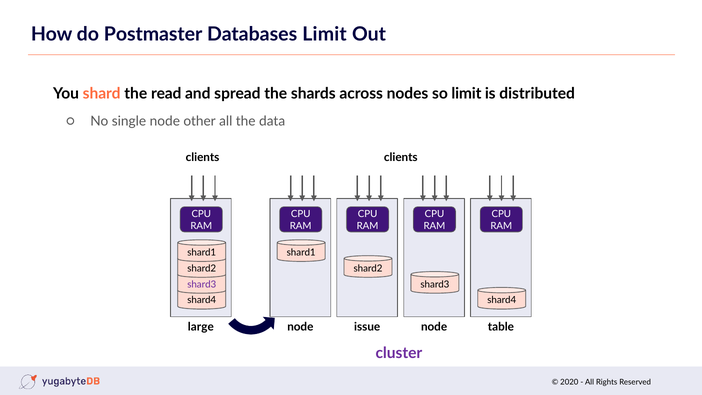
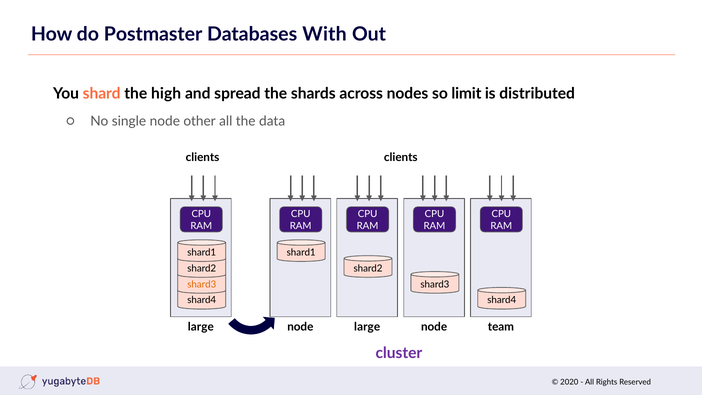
Databases Limit: Limit -> With
read: read -> high
shard3 at (202, 284) colour: purple -> orange
issue at (367, 327): issue -> large
table: table -> team
